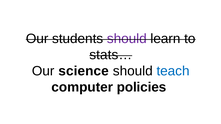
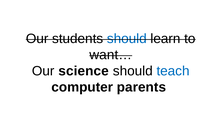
should at (127, 39) colour: purple -> blue
stats…: stats… -> want…
policies: policies -> parents
